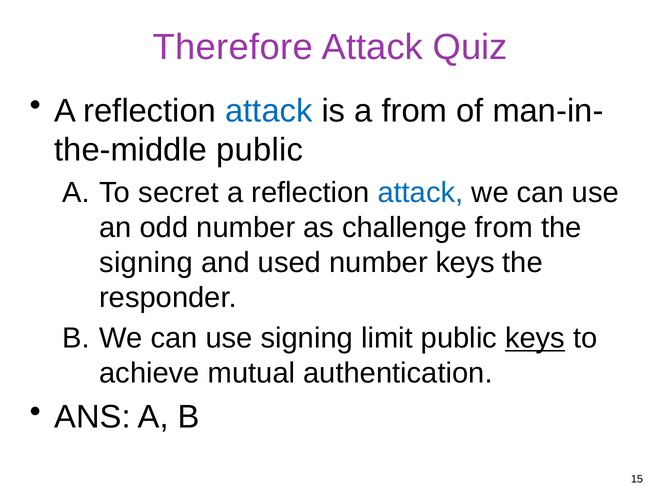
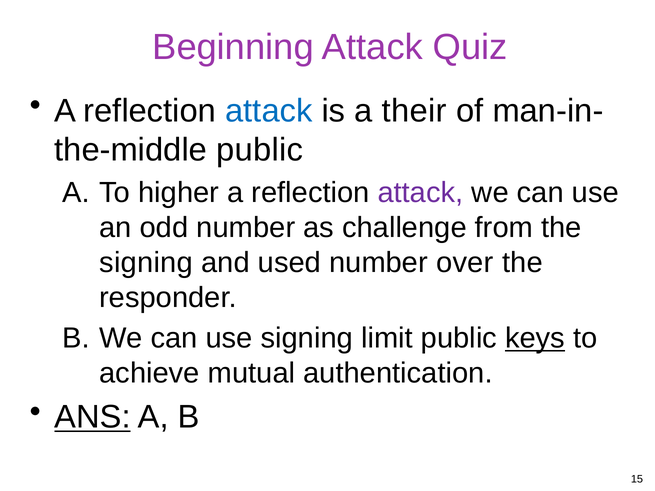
Therefore: Therefore -> Beginning
a from: from -> their
secret: secret -> higher
attack at (420, 193) colour: blue -> purple
number keys: keys -> over
ANS underline: none -> present
